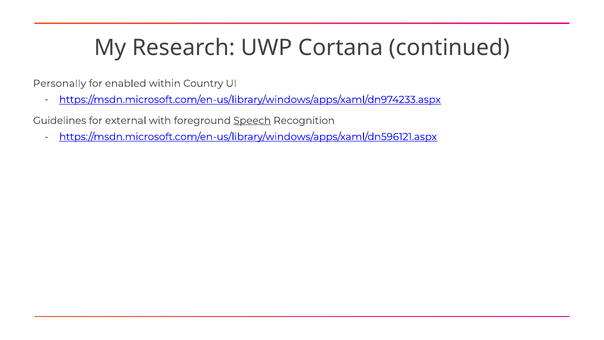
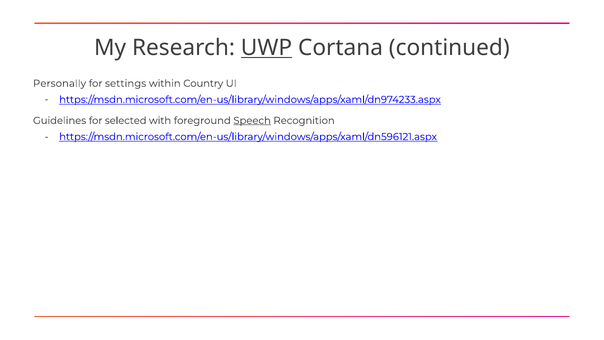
UWP underline: none -> present
enabled: enabled -> settings
external: external -> selected
